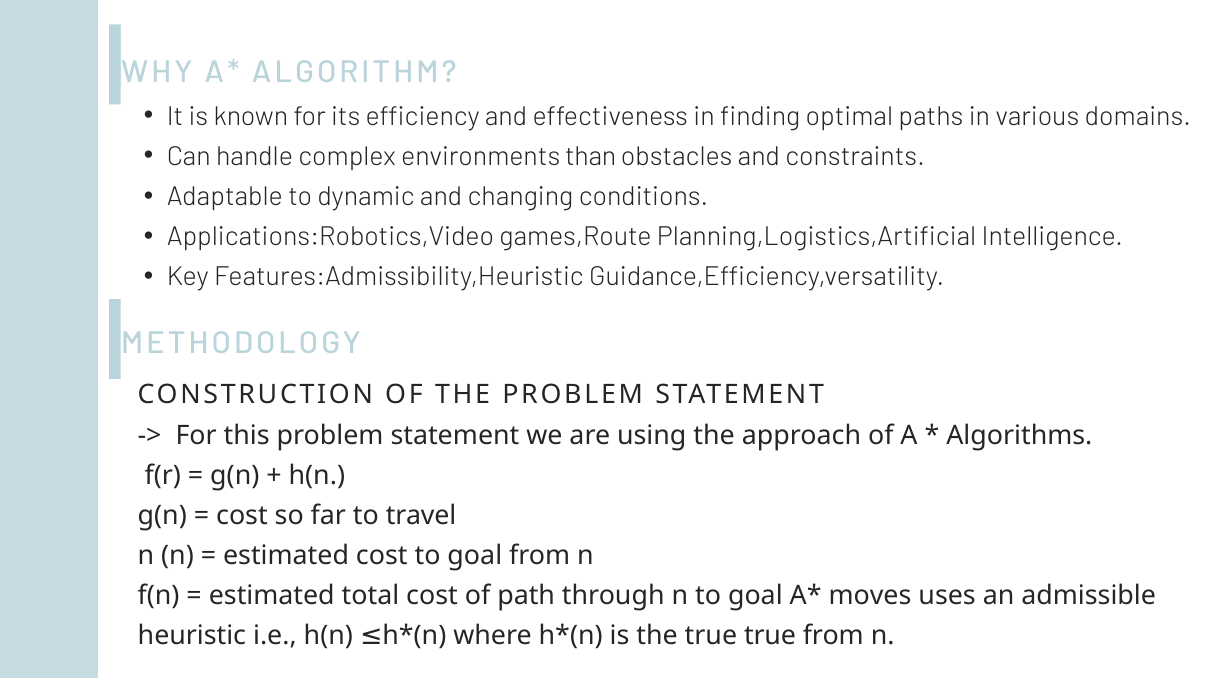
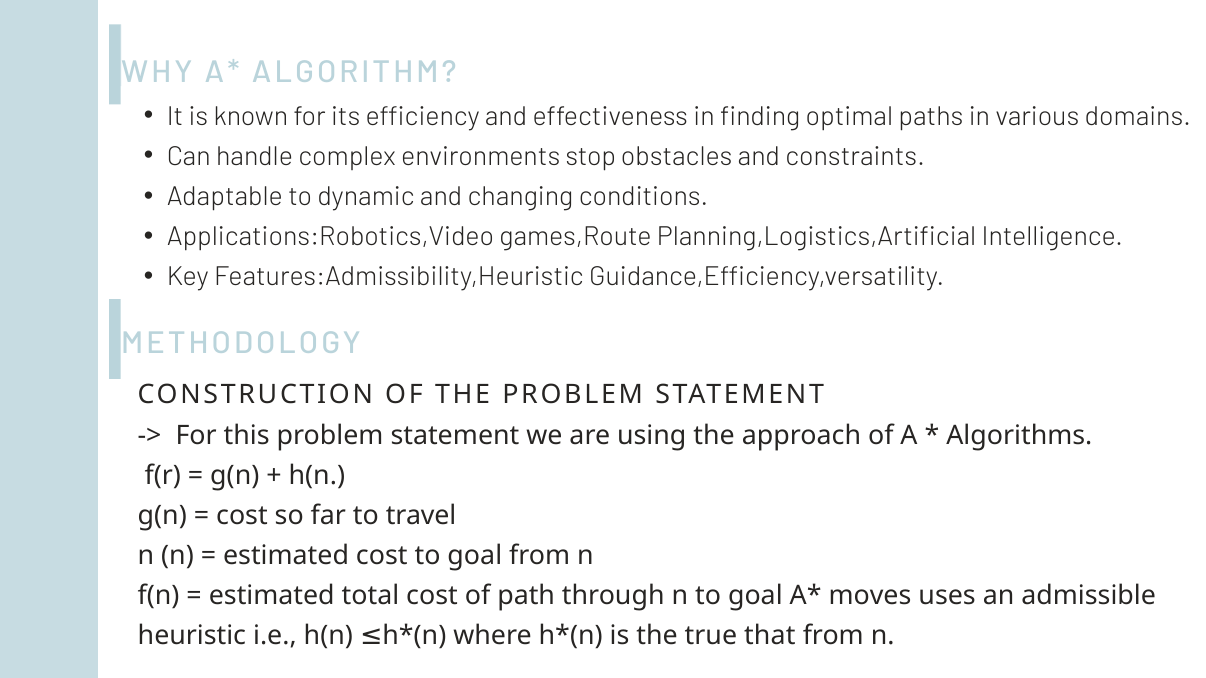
than: than -> stop
true true: true -> that
